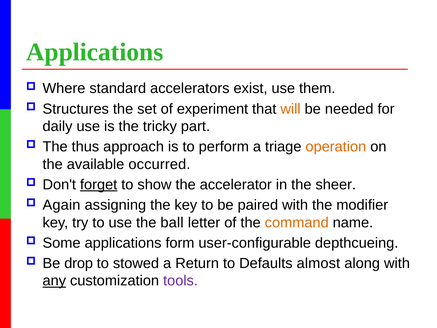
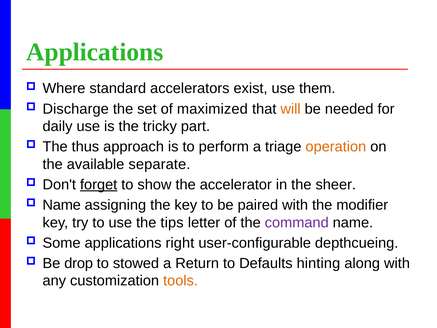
Structures: Structures -> Discharge
experiment: experiment -> maximized
occurred: occurred -> separate
Again at (61, 205): Again -> Name
ball: ball -> tips
command colour: orange -> purple
form: form -> right
almost: almost -> hinting
any underline: present -> none
tools colour: purple -> orange
